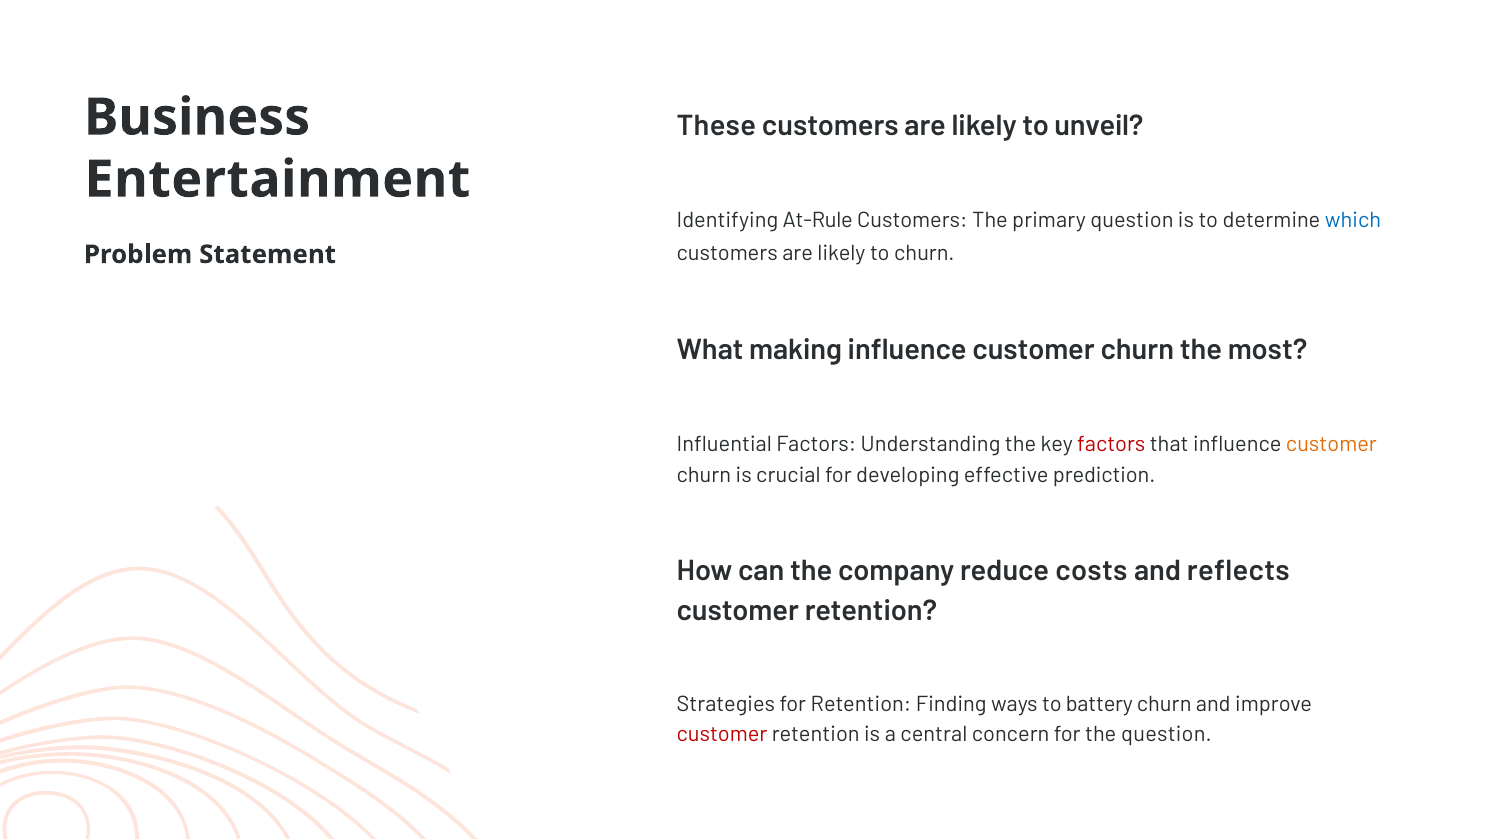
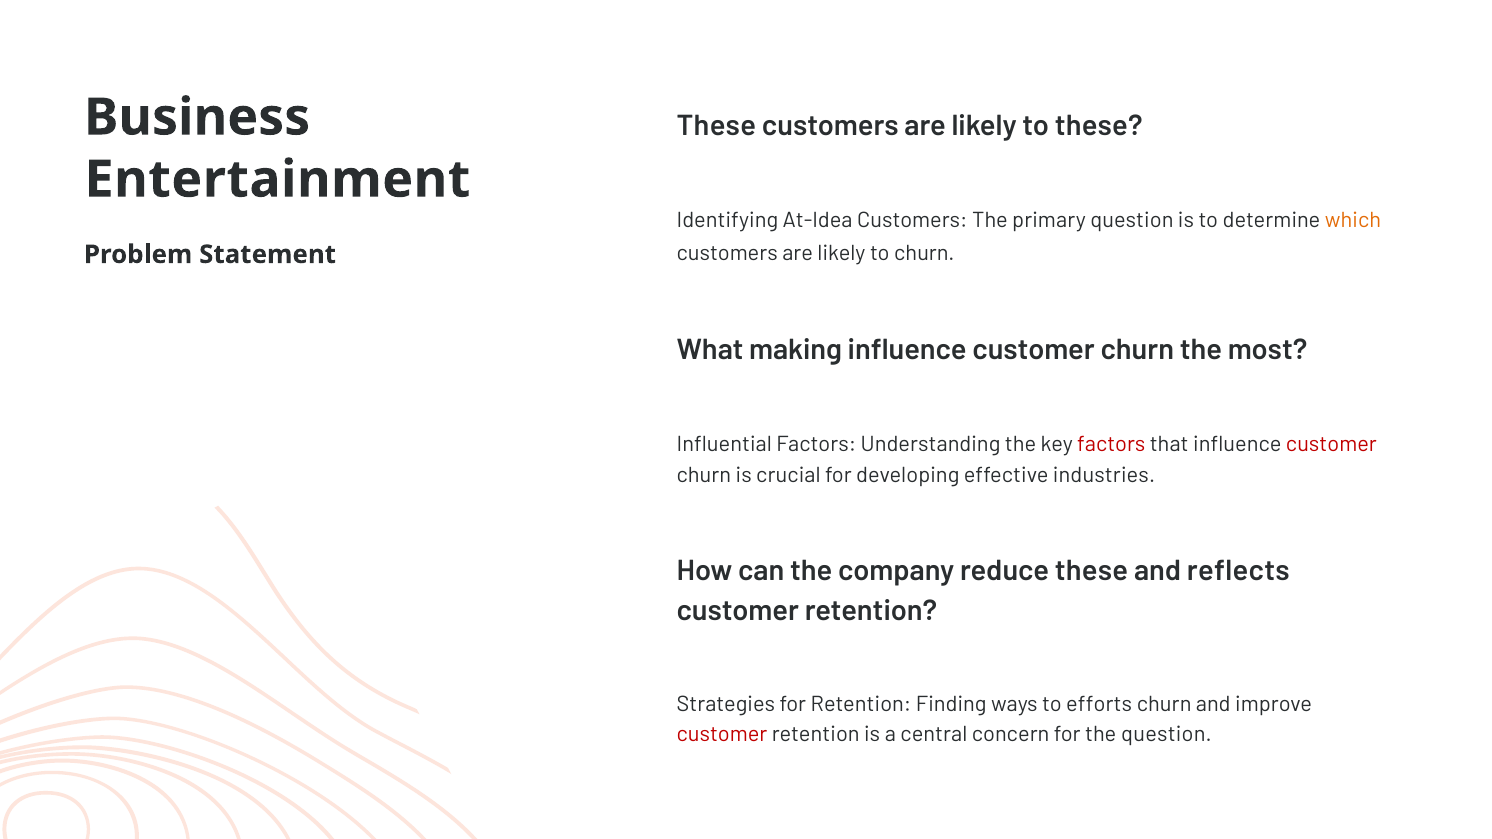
to unveil: unveil -> these
At-Rule: At-Rule -> At-Idea
which colour: blue -> orange
customer at (1331, 445) colour: orange -> red
prediction: prediction -> industries
reduce costs: costs -> these
battery: battery -> efforts
